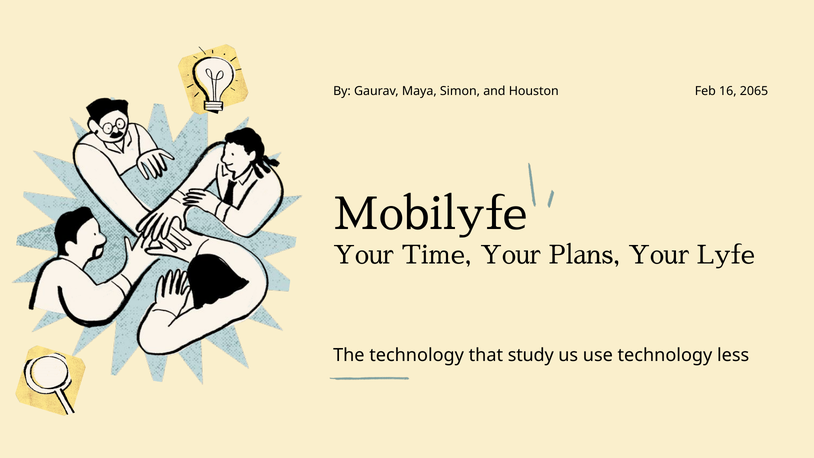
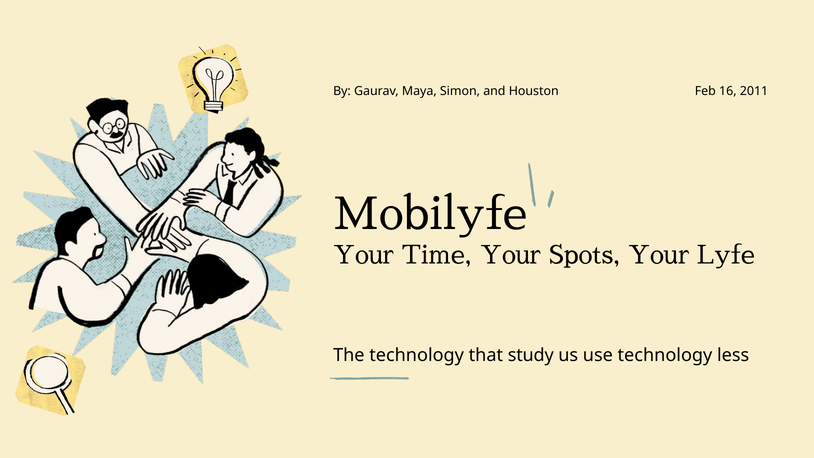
2065: 2065 -> 2011
Plans: Plans -> Spots
